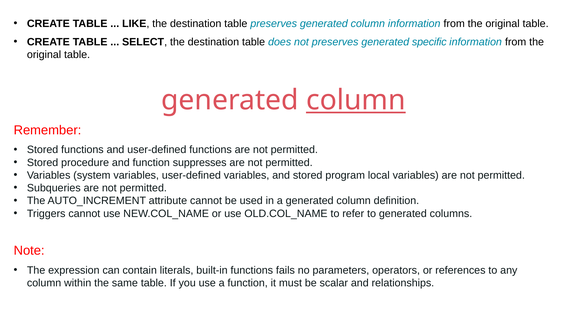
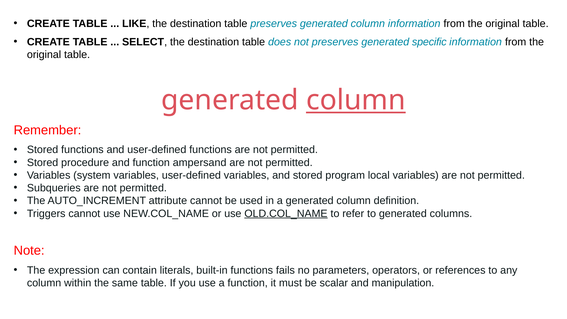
suppresses: suppresses -> ampersand
OLD.COL_NAME underline: none -> present
relationships: relationships -> manipulation
